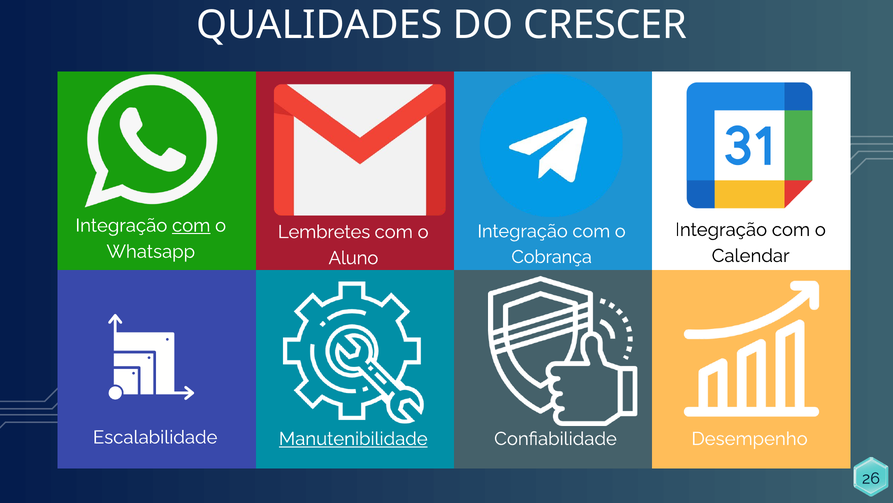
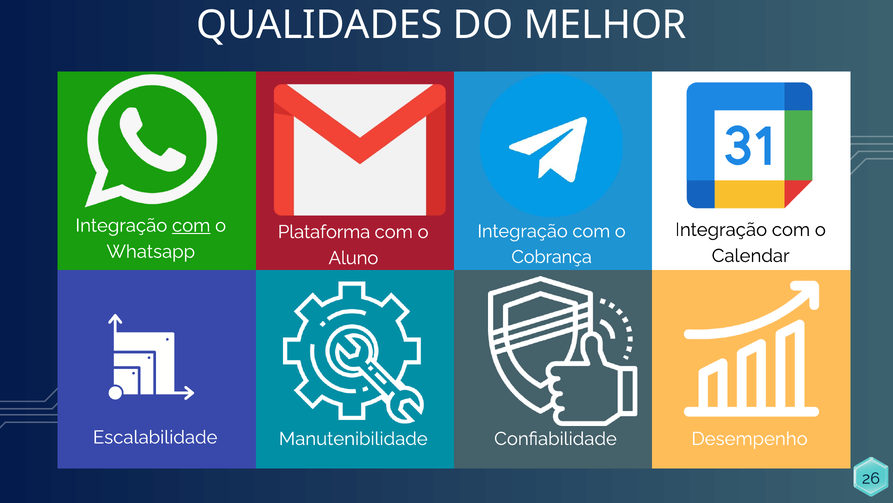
CRESCER: CRESCER -> MELHOR
Lembretes: Lembretes -> Plataforma
Manutenibilidade underline: present -> none
